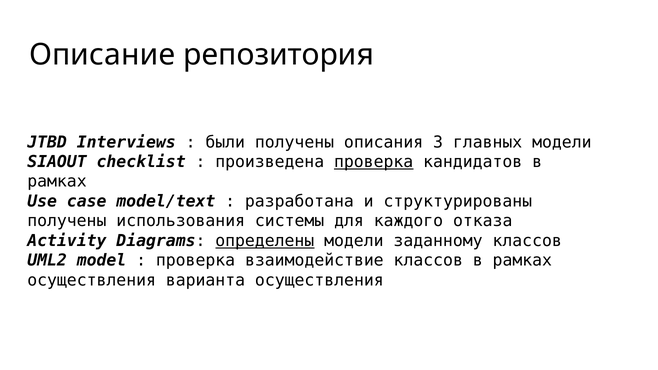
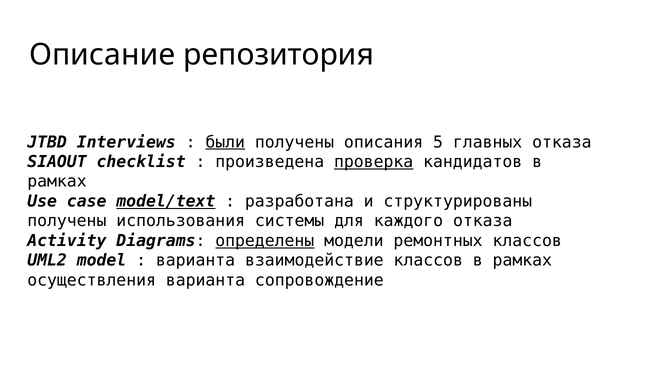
были underline: none -> present
3: 3 -> 5
главных модели: модели -> отказа
model/text underline: none -> present
заданному: заданному -> ремонтных
проверка at (196, 261): проверка -> варианта
варианта осуществления: осуществления -> сопровождение
